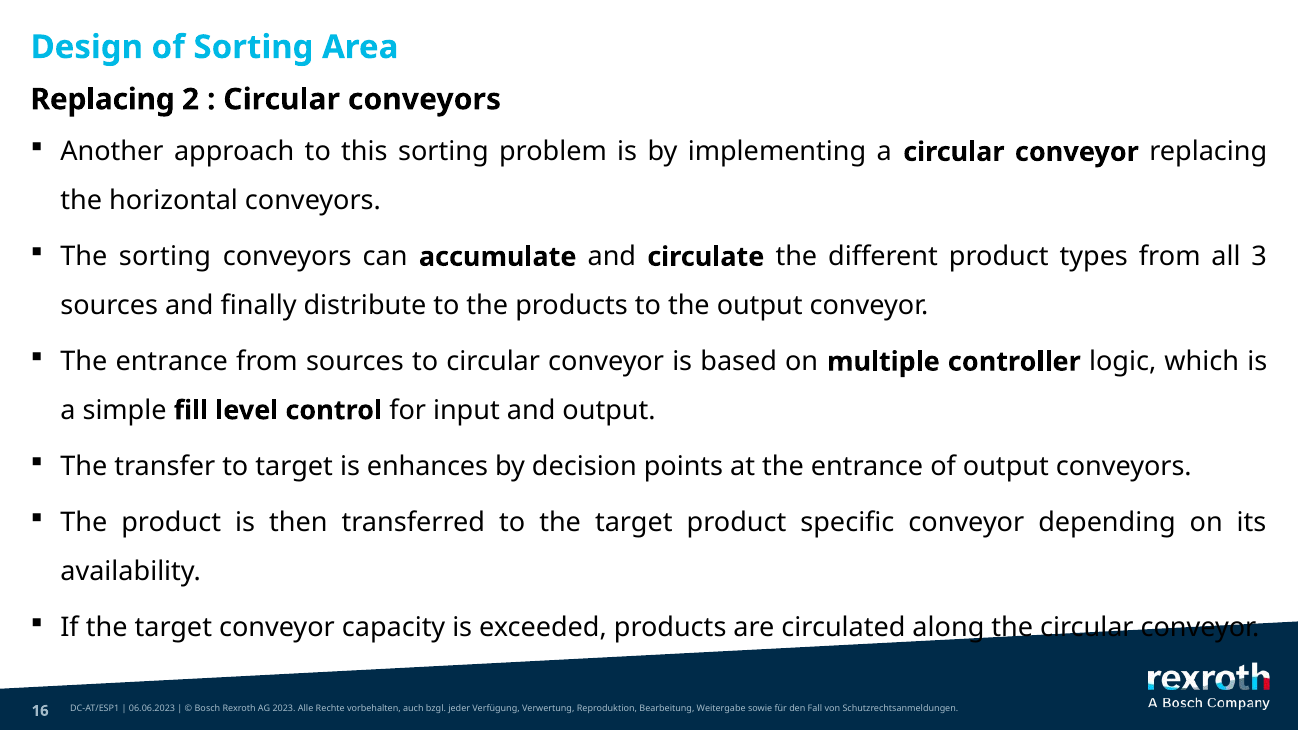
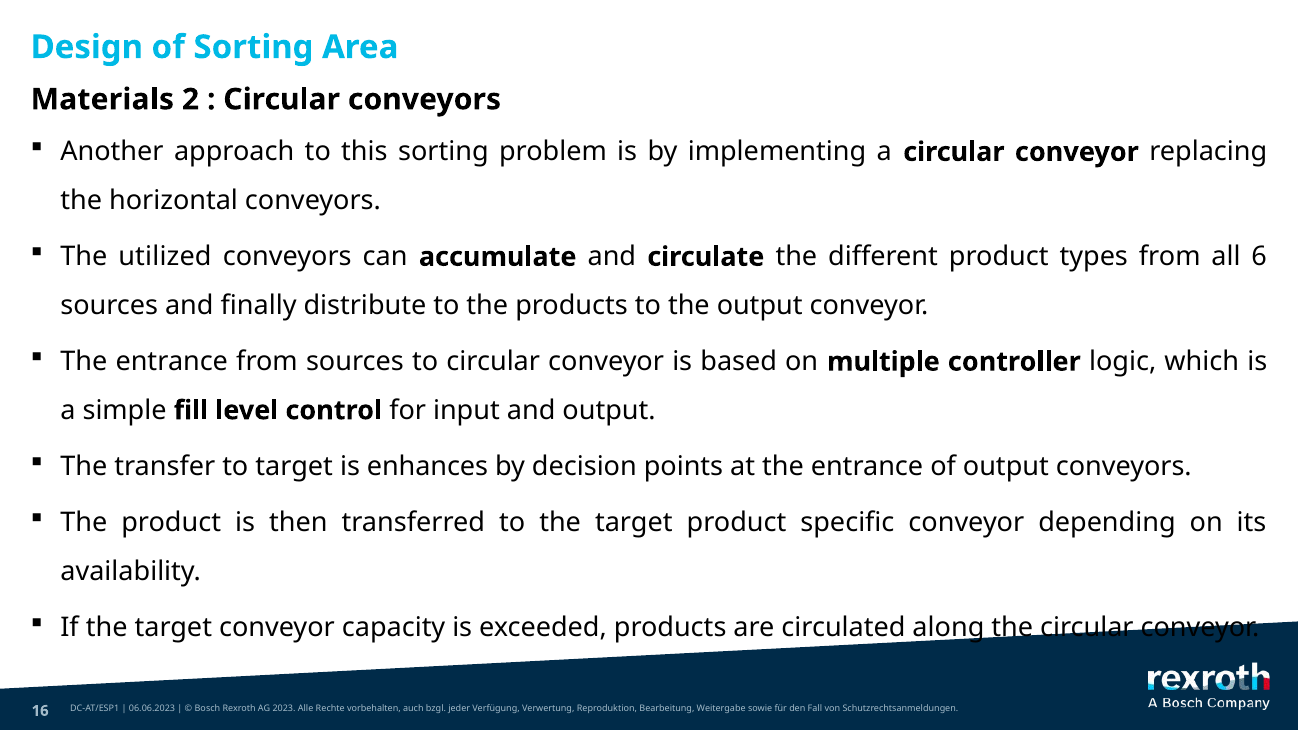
Replacing at (103, 99): Replacing -> Materials
The sorting: sorting -> utilized
3: 3 -> 6
